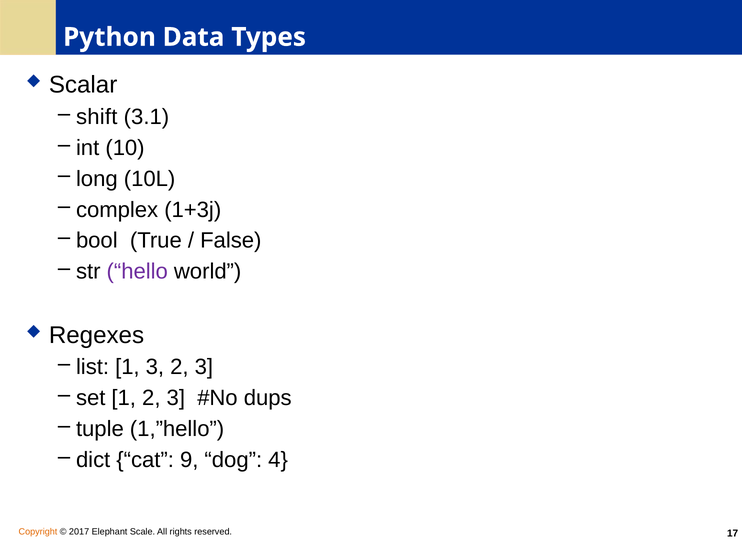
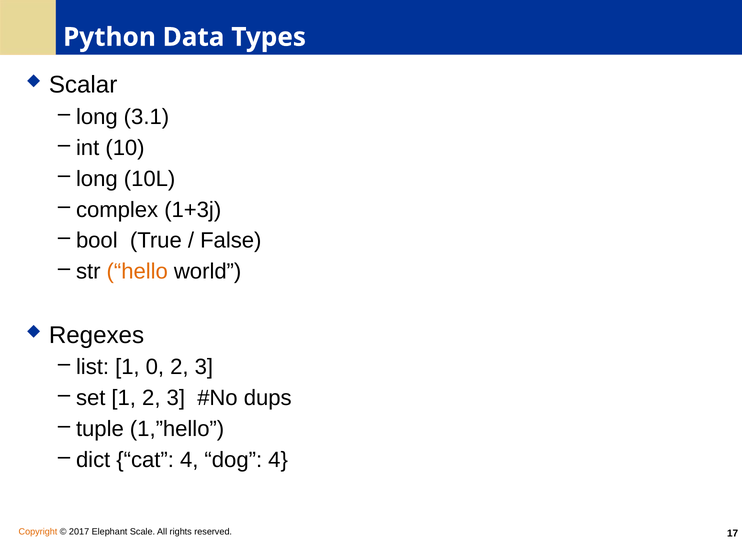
shift at (97, 117): shift -> long
hello colour: purple -> orange
1 3: 3 -> 0
cat 9: 9 -> 4
